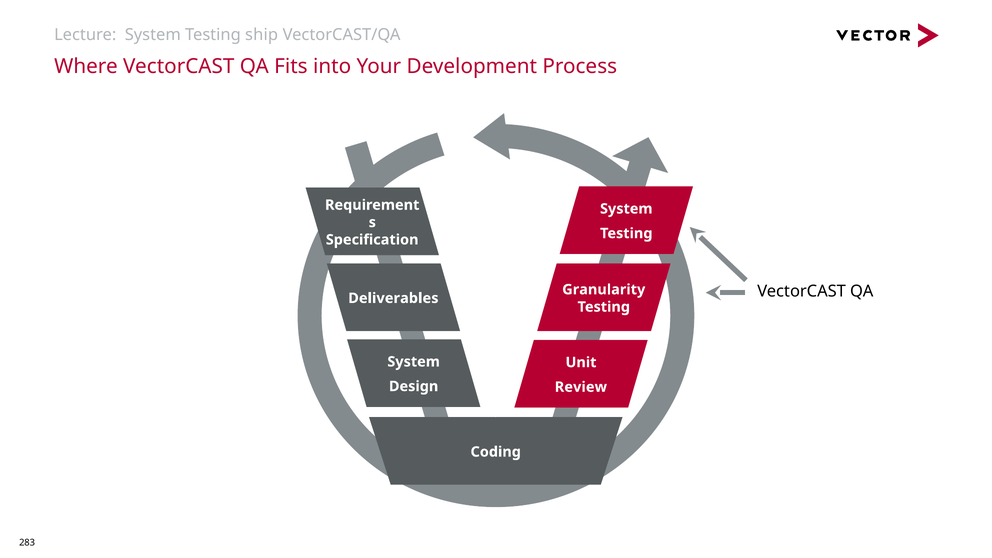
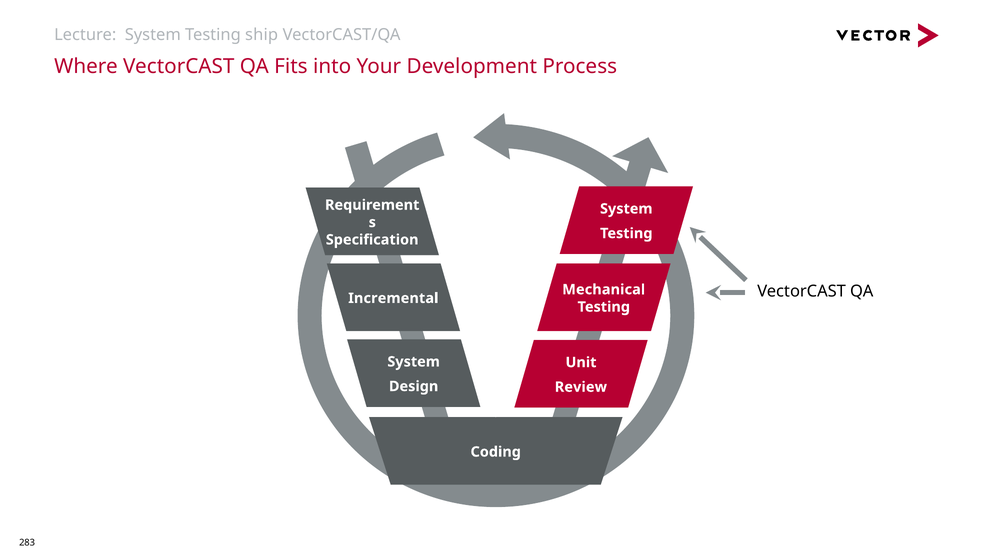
Granularity: Granularity -> Mechanical
Deliverables: Deliverables -> Incremental
